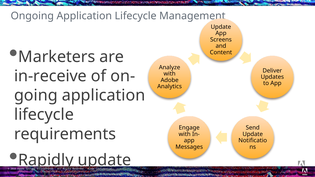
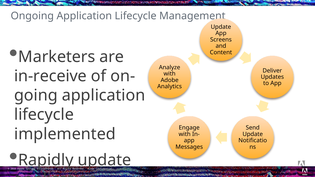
requirements: requirements -> implemented
